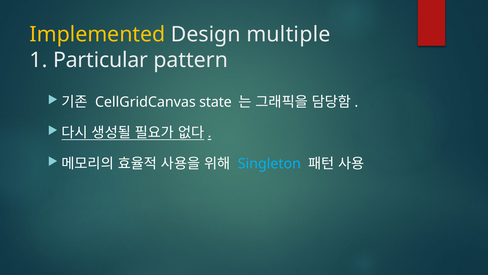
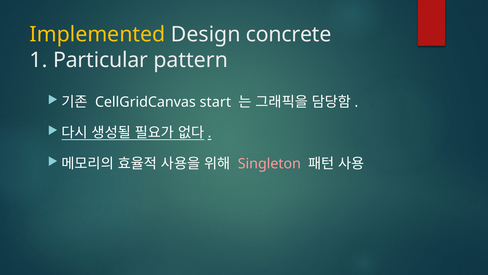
multiple: multiple -> concrete
state: state -> start
Singleton colour: light blue -> pink
